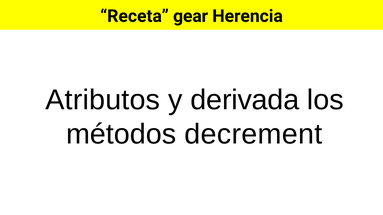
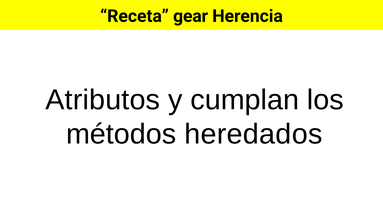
derivada: derivada -> cumplan
decrement: decrement -> heredados
